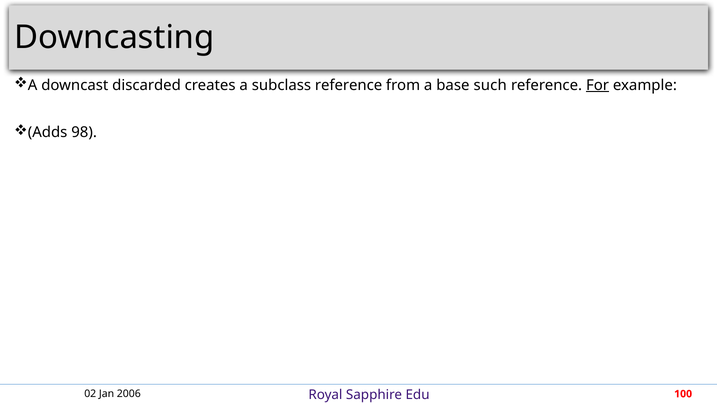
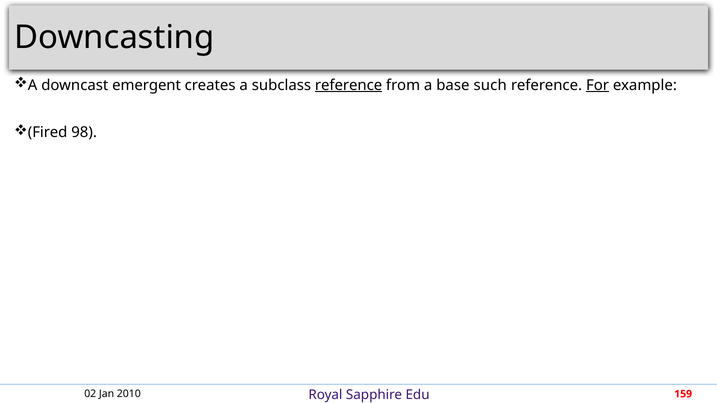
discarded: discarded -> emergent
reference at (349, 85) underline: none -> present
Adds: Adds -> Fired
2006: 2006 -> 2010
100: 100 -> 159
